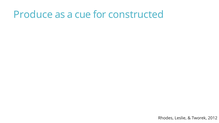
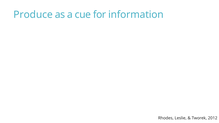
constructed: constructed -> information
